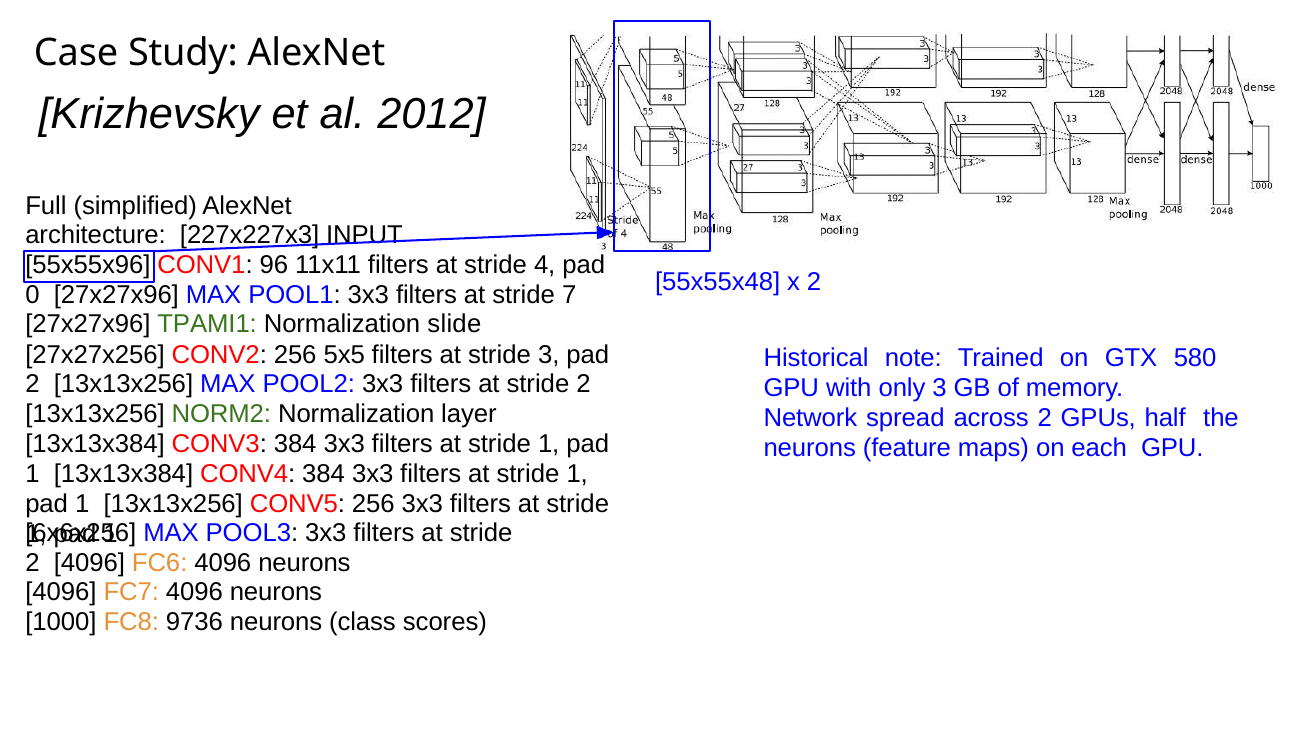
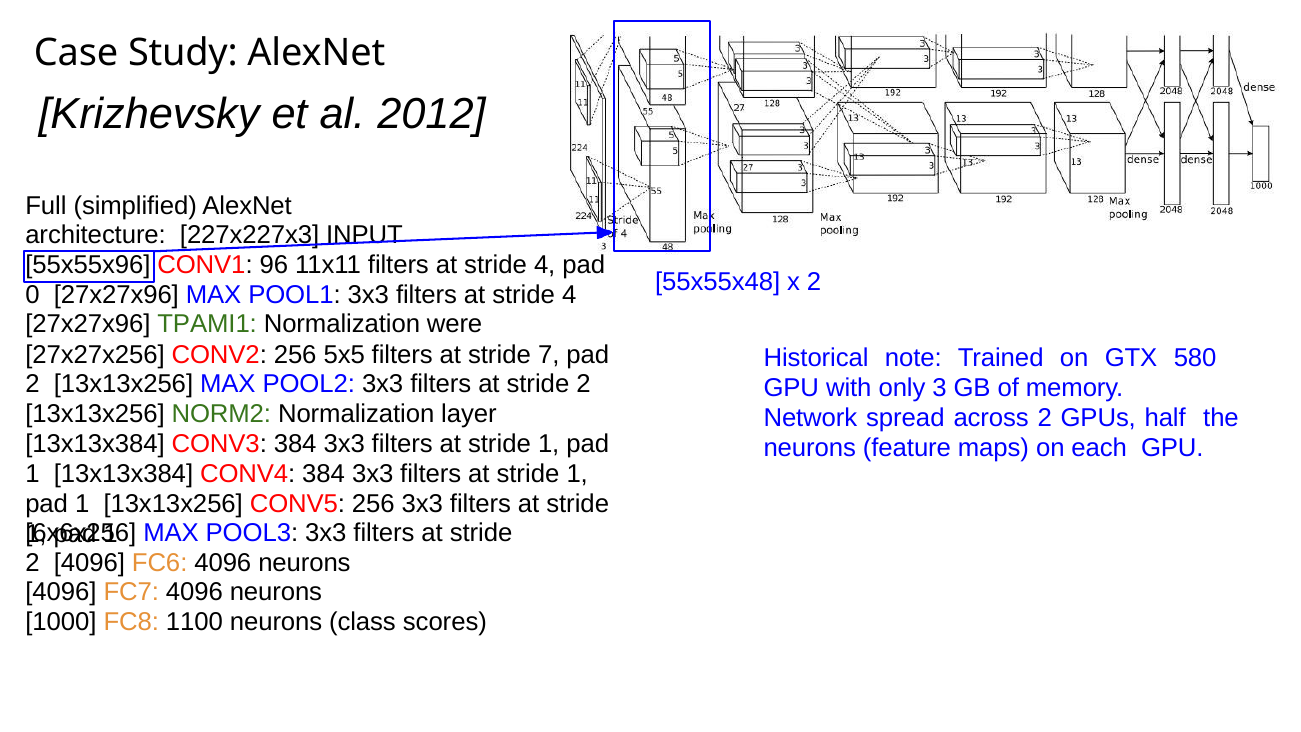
7 at (569, 295): 7 -> 4
slide: slide -> were
stride 3: 3 -> 7
9736: 9736 -> 1100
